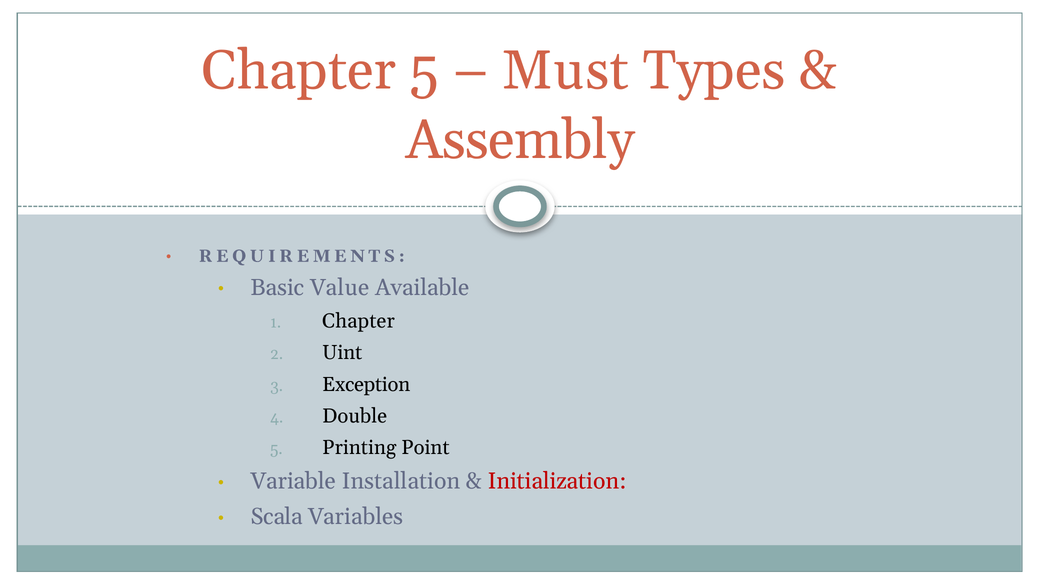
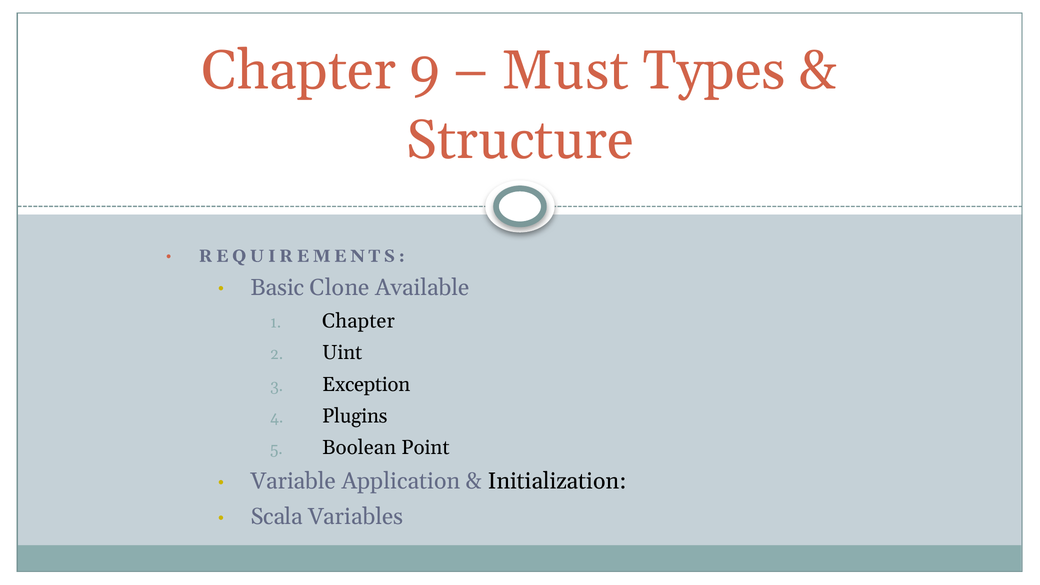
Chapter 5: 5 -> 9
Assembly: Assembly -> Structure
Value: Value -> Clone
Double: Double -> Plugins
Printing: Printing -> Boolean
Installation: Installation -> Application
Initialization colour: red -> black
